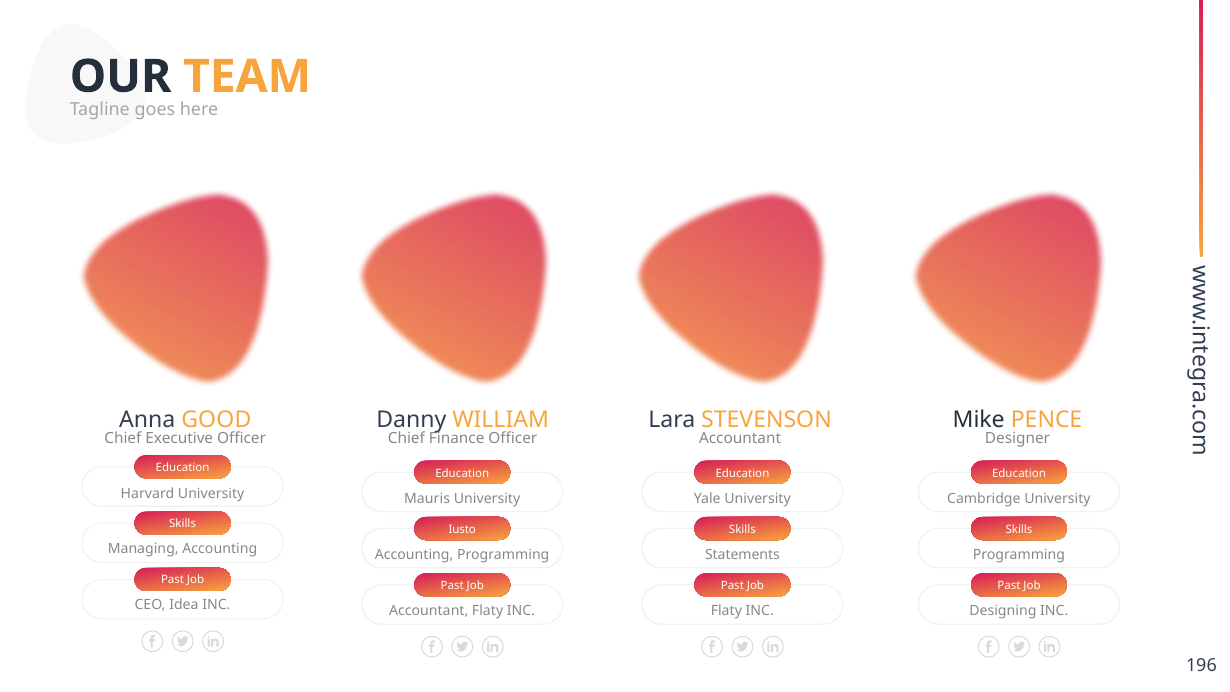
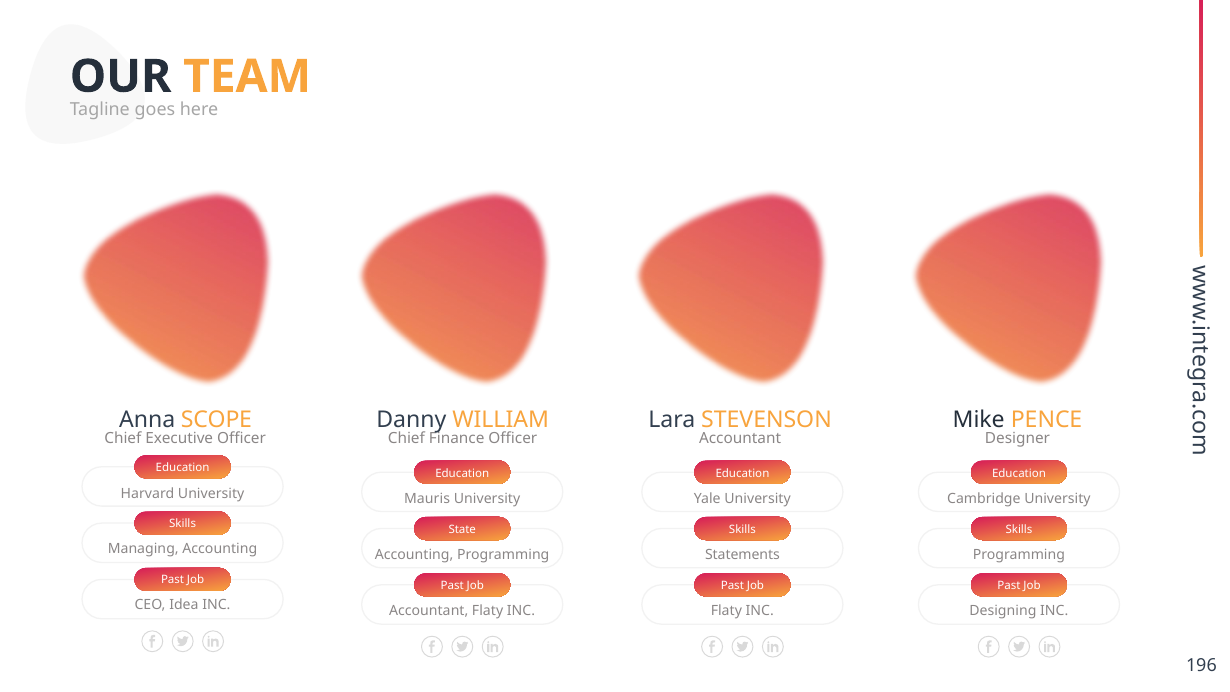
GOOD: GOOD -> SCOPE
Iusto: Iusto -> State
